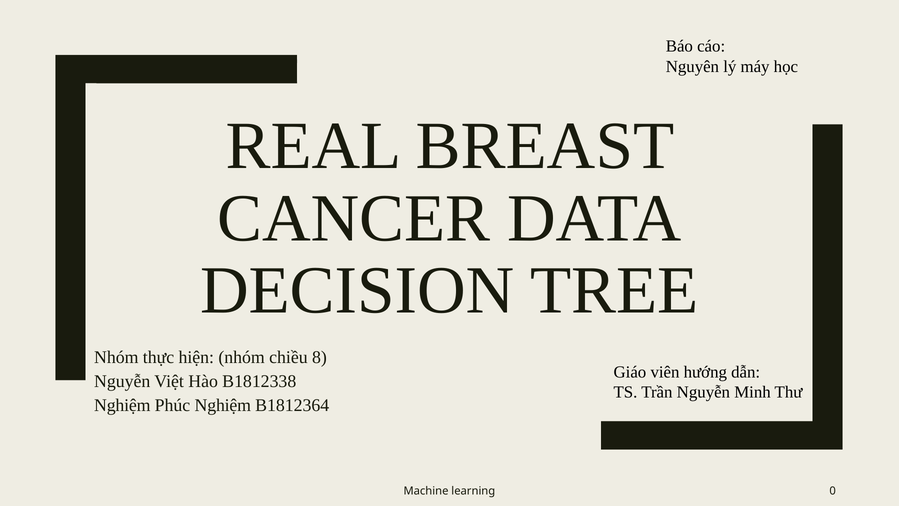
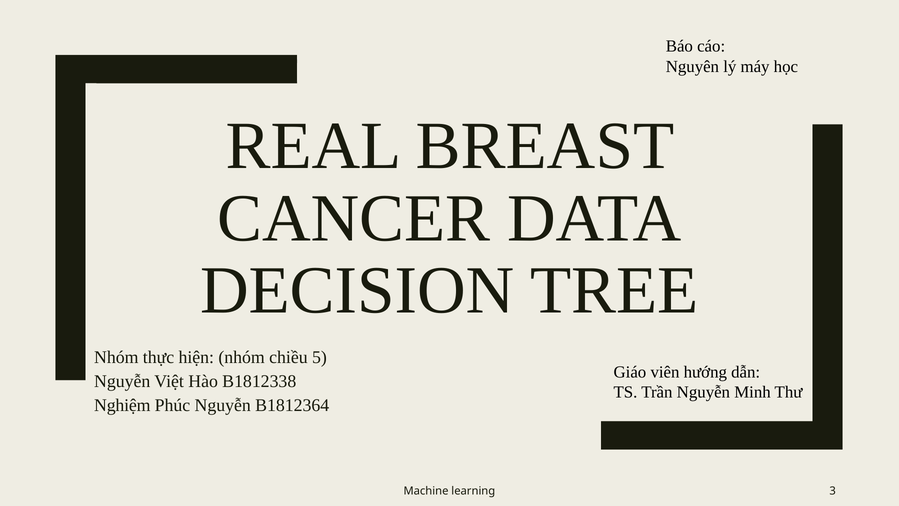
8: 8 -> 5
Phúc Nghiệm: Nghiệm -> Nguyễn
0: 0 -> 3
